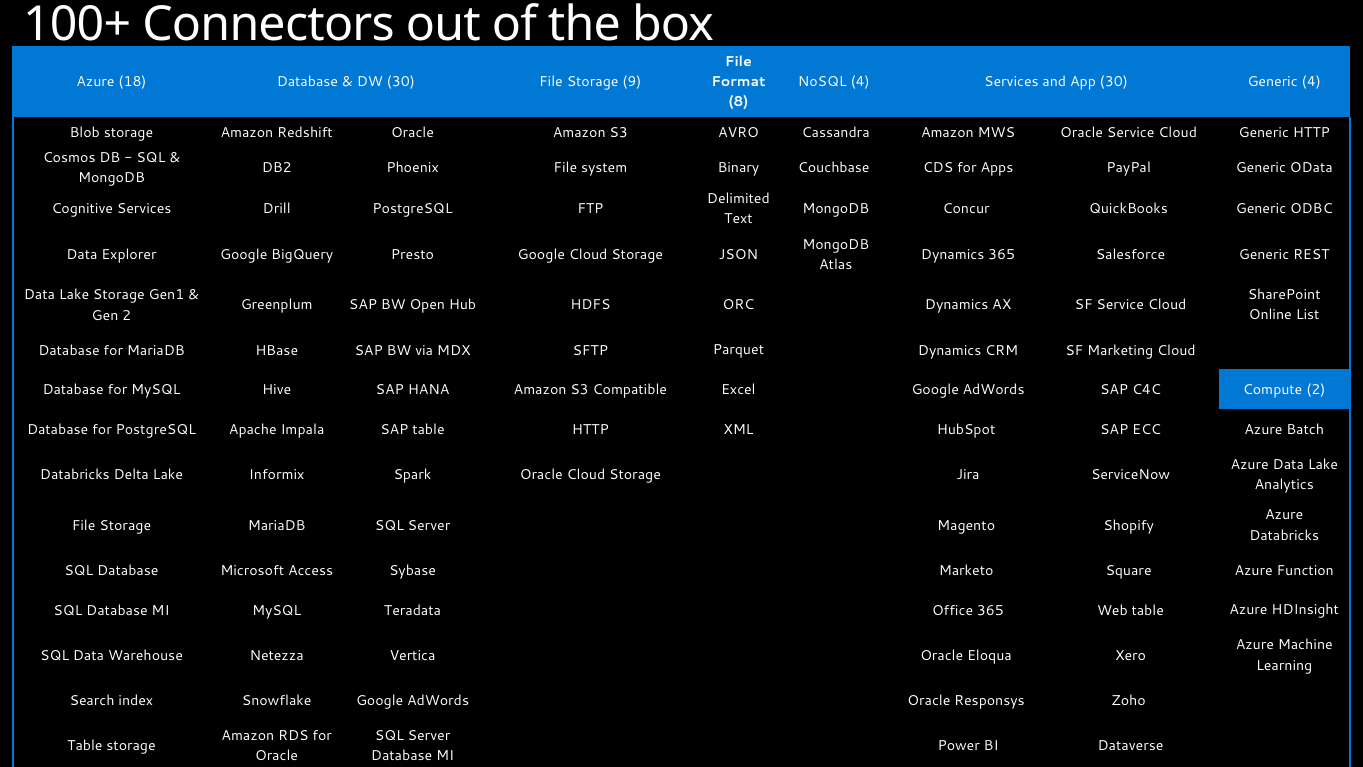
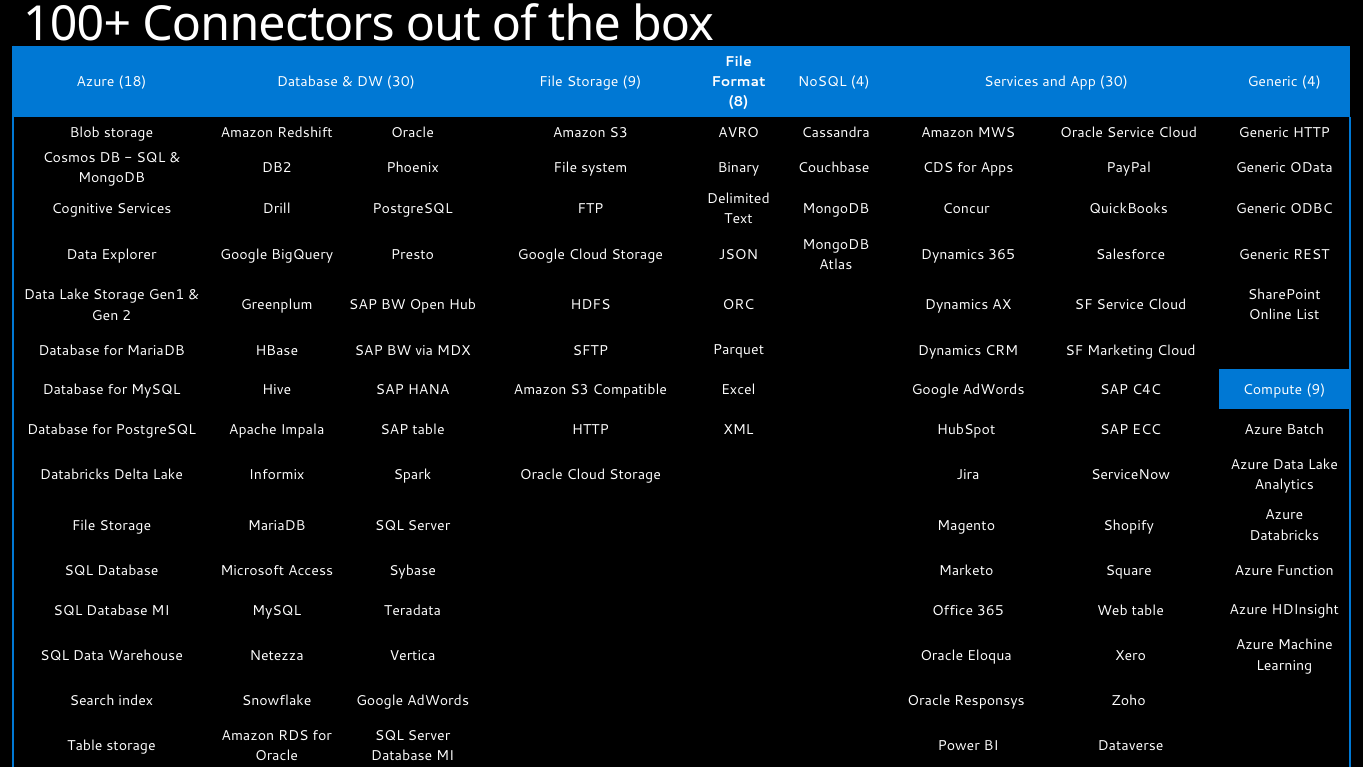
Compute 2: 2 -> 9
